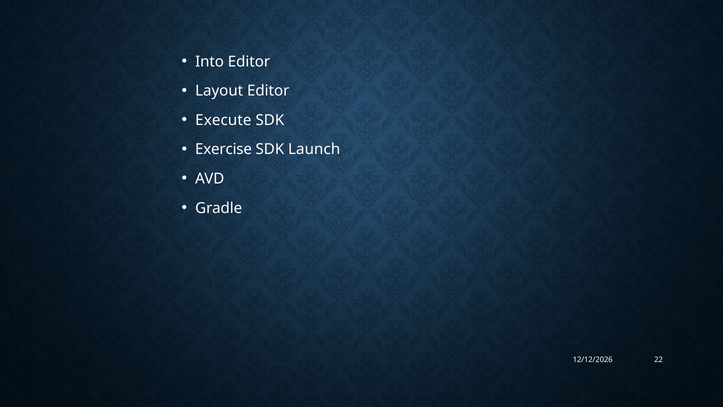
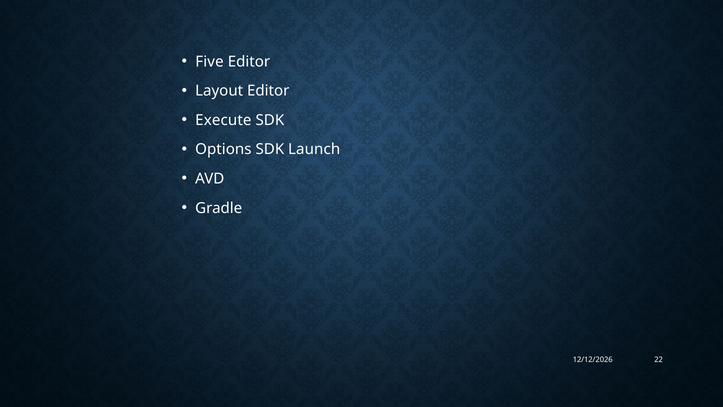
Into: Into -> Five
Exercise: Exercise -> Options
